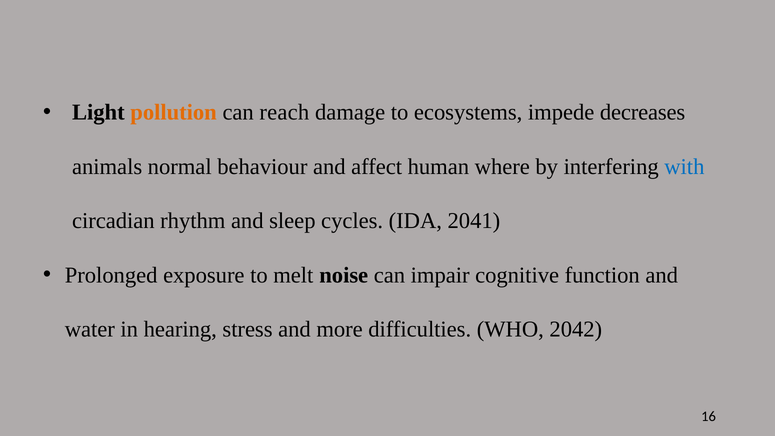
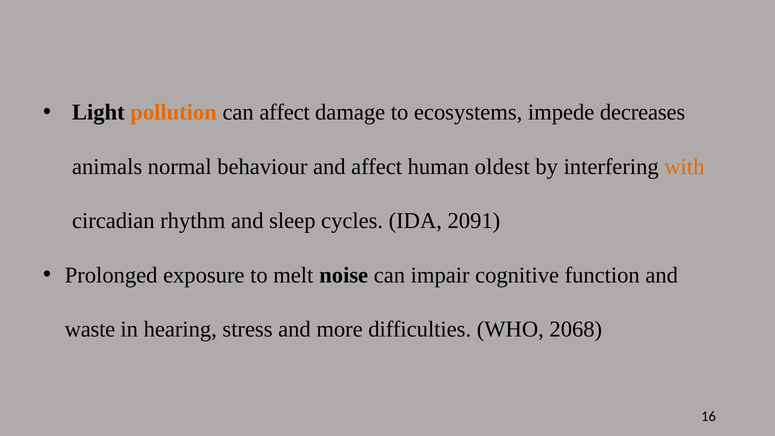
can reach: reach -> affect
where: where -> oldest
with colour: blue -> orange
2041: 2041 -> 2091
water: water -> waste
2042: 2042 -> 2068
